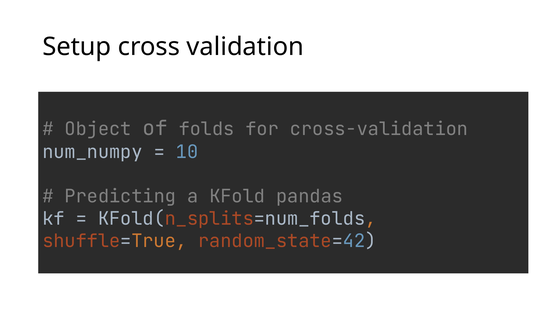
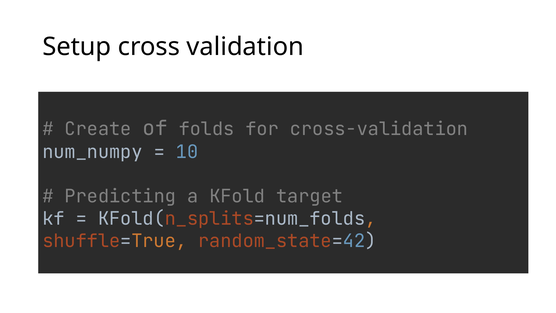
Object: Object -> Create
pandas: pandas -> target
